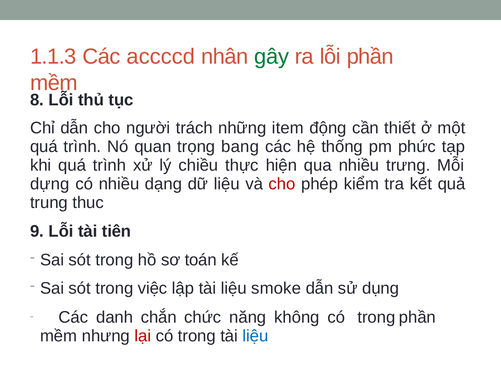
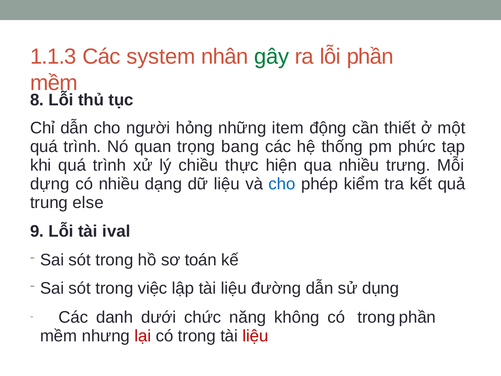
accccd: accccd -> system
trách: trách -> hỏng
cho at (282, 184) colour: red -> blue
thuc: thuc -> else
tiên: tiên -> ival
smoke: smoke -> đường
chắn: chắn -> dưới
liệu at (255, 336) colour: blue -> red
